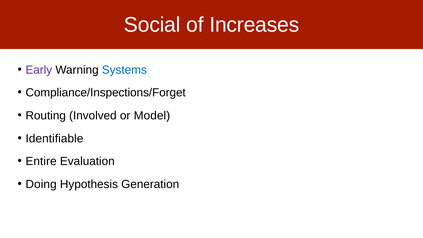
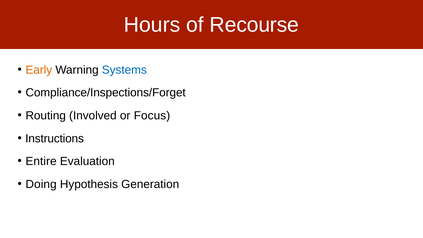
Social: Social -> Hours
Increases: Increases -> Recourse
Early colour: purple -> orange
Model: Model -> Focus
Identifiable: Identifiable -> Instructions
